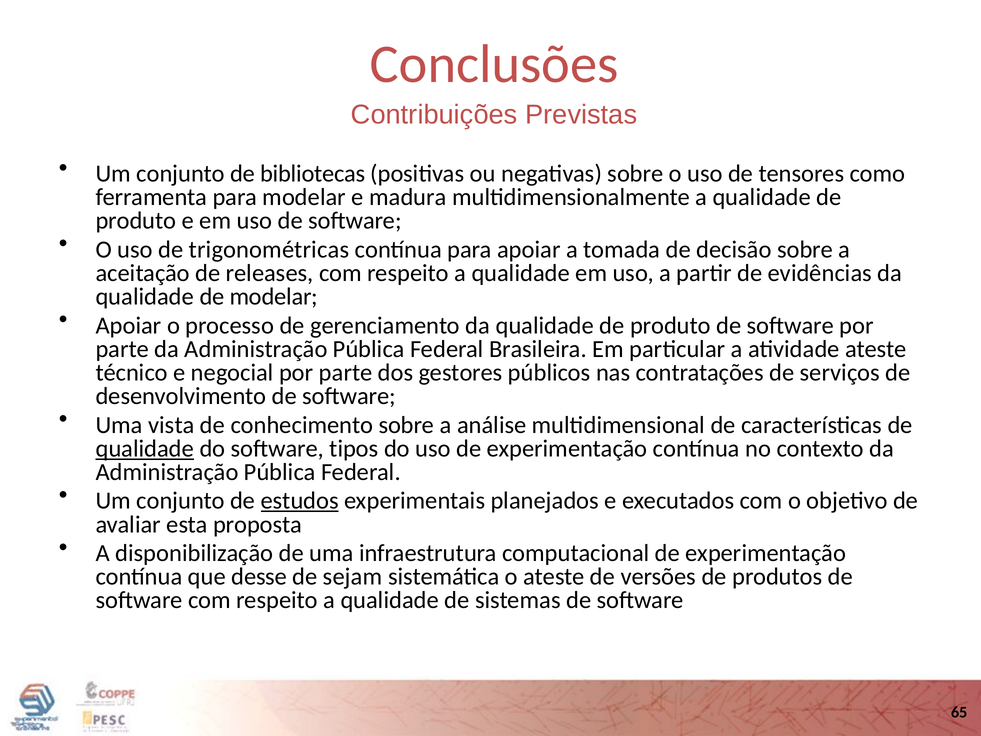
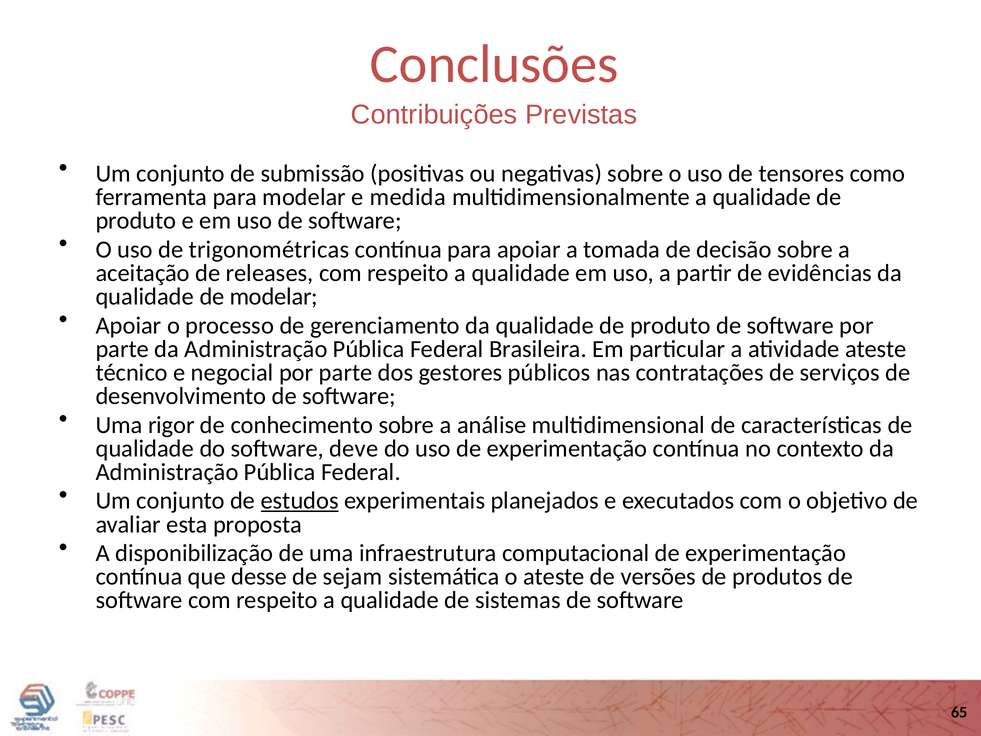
bibliotecas: bibliotecas -> submissão
madura: madura -> medida
vista: vista -> rigor
qualidade at (145, 448) underline: present -> none
tipos: tipos -> deve
